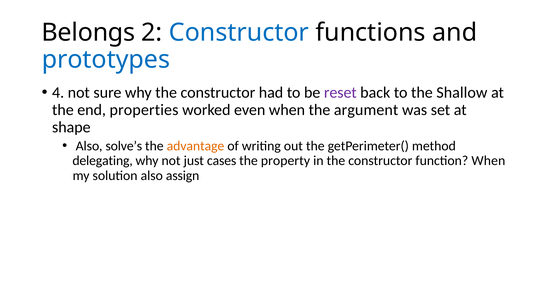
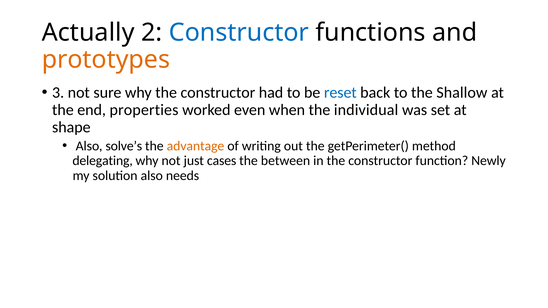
Belongs: Belongs -> Actually
prototypes colour: blue -> orange
4: 4 -> 3
reset colour: purple -> blue
argument: argument -> individual
property: property -> between
function When: When -> Newly
assign: assign -> needs
